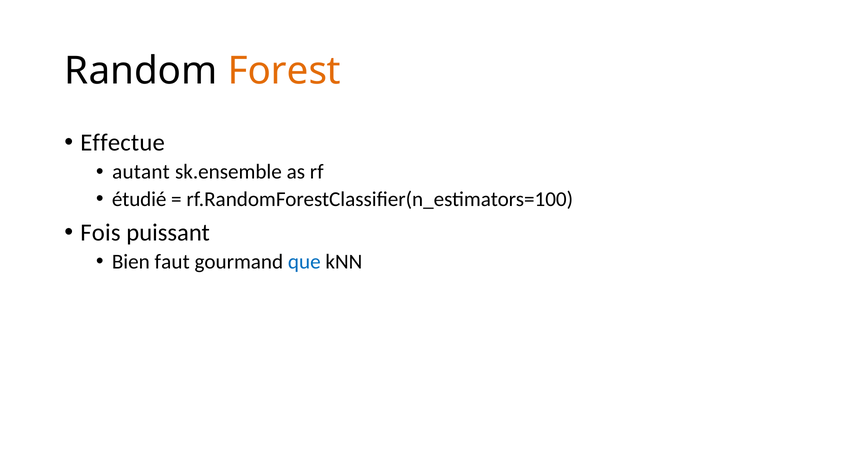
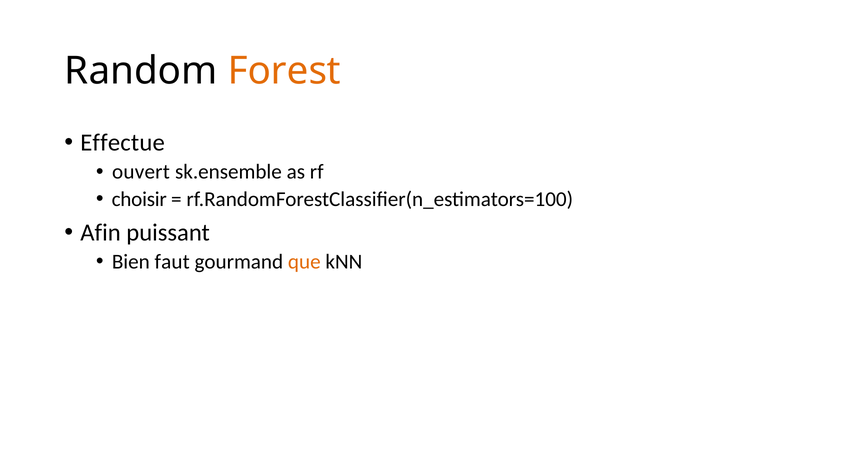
autant: autant -> ouvert
étudié: étudié -> choisir
Fois: Fois -> Afin
que colour: blue -> orange
